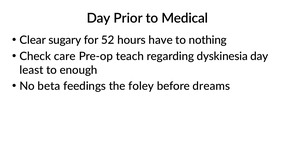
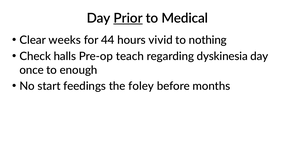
Prior underline: none -> present
sugary: sugary -> weeks
52: 52 -> 44
have: have -> vivid
care: care -> halls
least: least -> once
beta: beta -> start
dreams: dreams -> months
